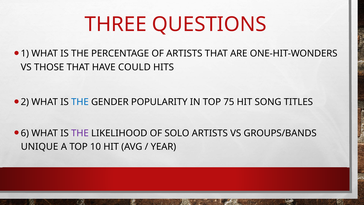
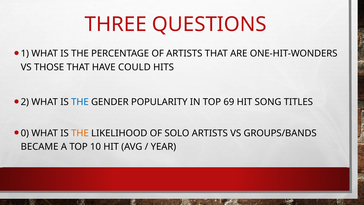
75: 75 -> 69
6: 6 -> 0
THE at (80, 133) colour: purple -> orange
UNIQUE: UNIQUE -> BECAME
